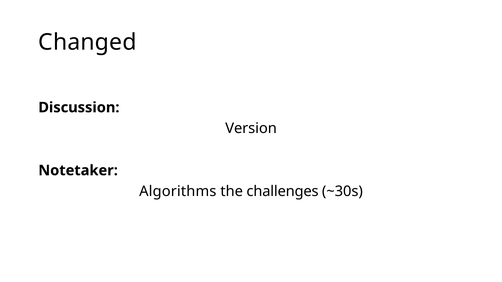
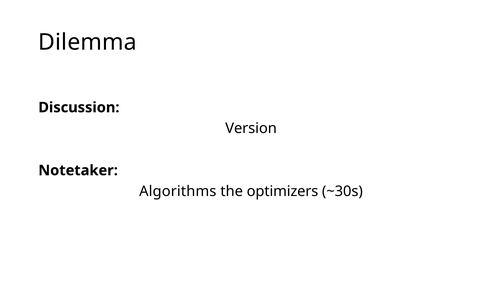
Changed: Changed -> Dilemma
challenges: challenges -> optimizers
